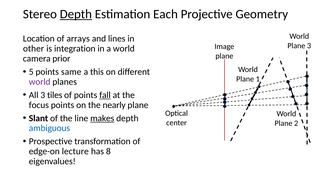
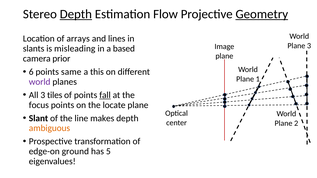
Each: Each -> Flow
Geometry underline: none -> present
other: other -> slants
integration: integration -> misleading
a world: world -> based
5: 5 -> 6
nearly: nearly -> locate
makes underline: present -> none
ambiguous colour: blue -> orange
lecture: lecture -> ground
8: 8 -> 5
